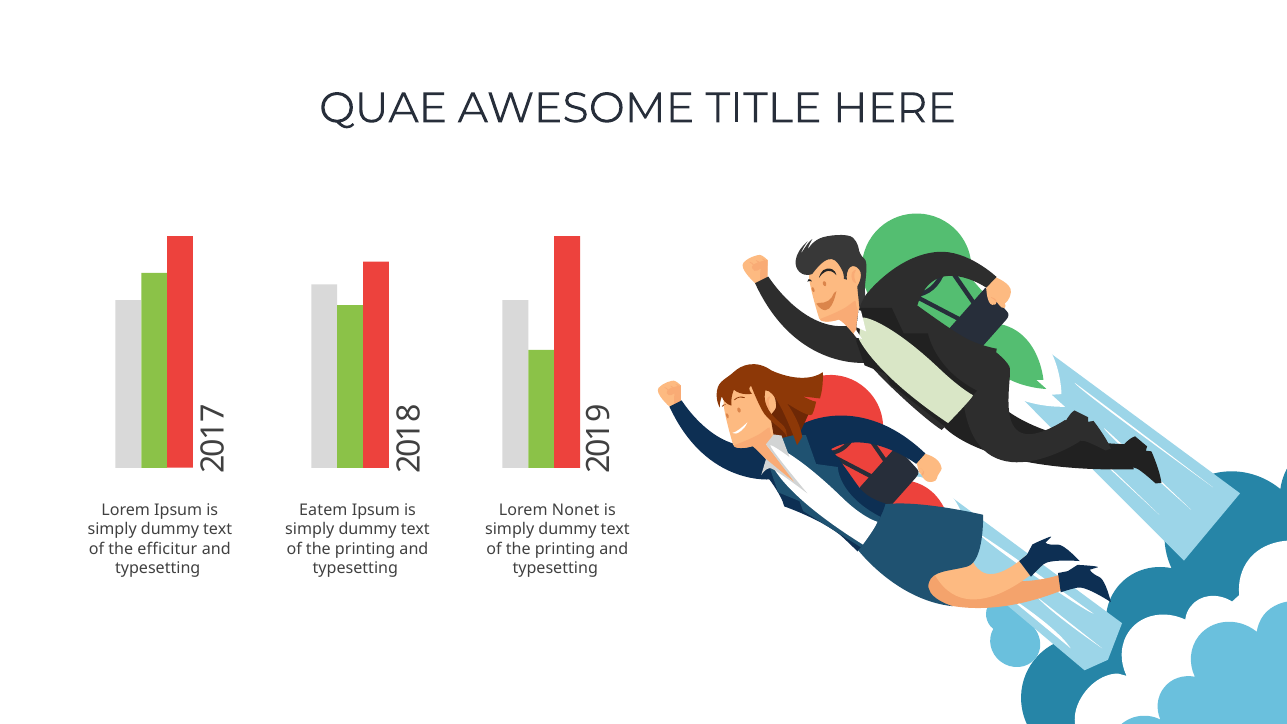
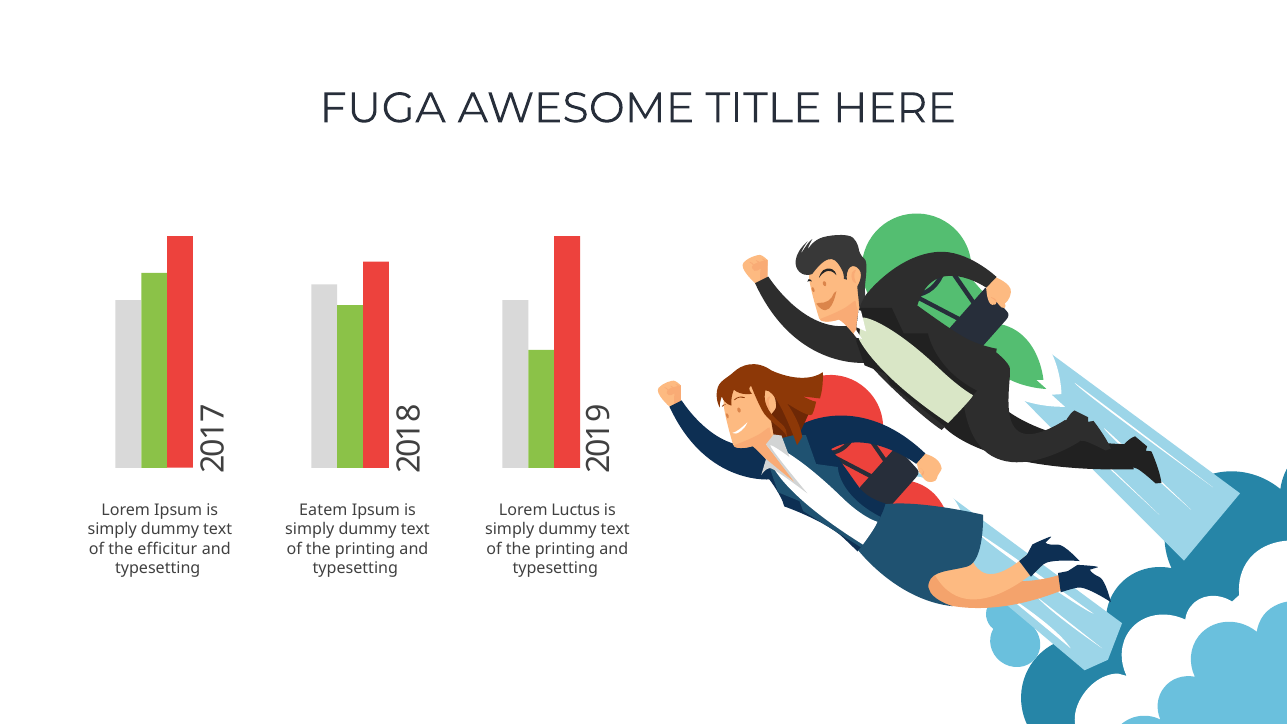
QUAE: QUAE -> FUGA
Nonet: Nonet -> Luctus
